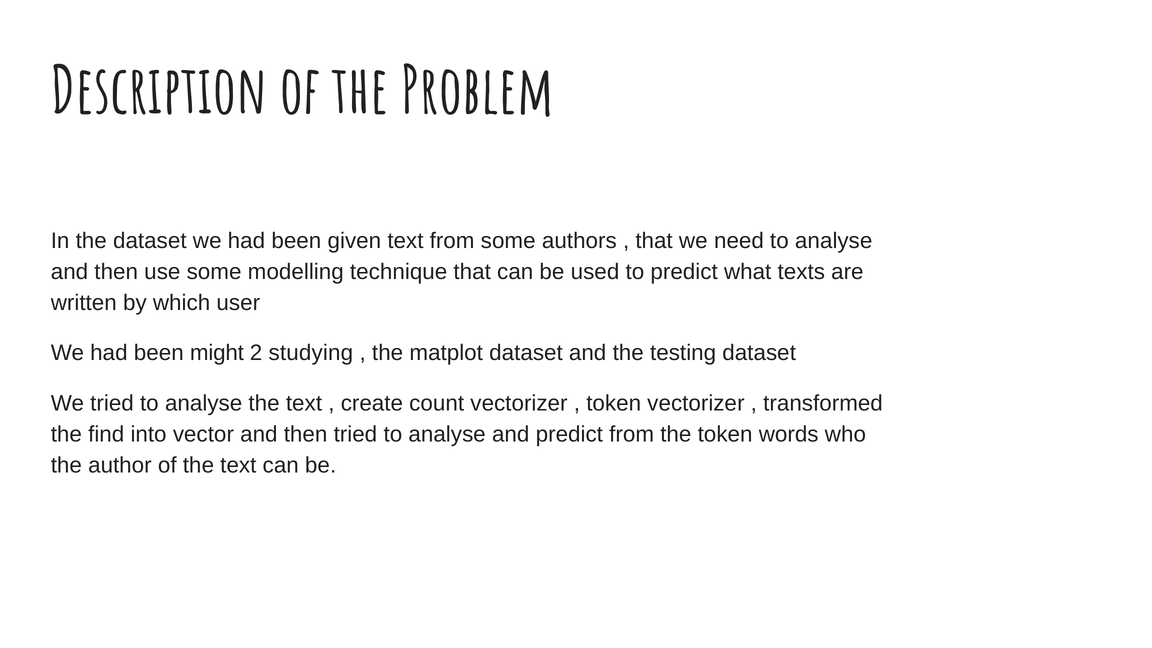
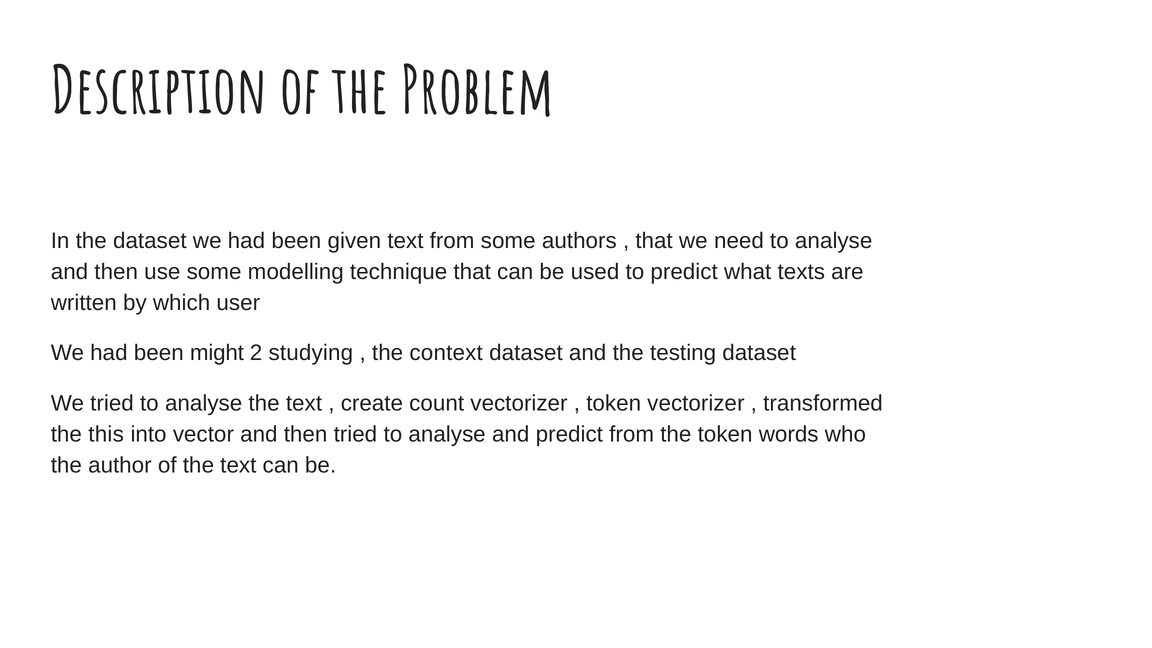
matplot: matplot -> context
find: find -> this
